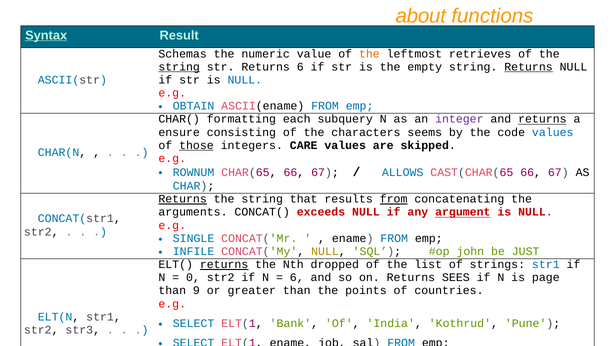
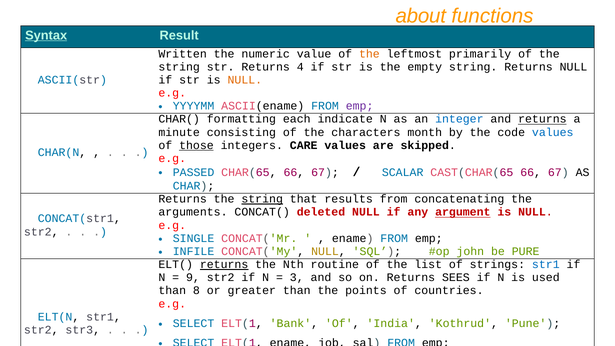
Schemas: Schemas -> Written
retrieves: retrieves -> primarily
string at (179, 67) underline: present -> none
Returns 6: 6 -> 4
Returns at (529, 67) underline: present -> none
NULL at (245, 80) colour: blue -> orange
OBTAIN: OBTAIN -> YYYYMM
emp at (360, 106) colour: blue -> purple
subquery: subquery -> indicate
integer colour: purple -> blue
ensure: ensure -> minute
seems: seems -> month
ROWNUM: ROWNUM -> PASSED
ALLOWS: ALLOWS -> SCALAR
Returns at (183, 199) underline: present -> none
string at (262, 199) underline: none -> present
from at (394, 199) underline: present -> none
exceeds: exceeds -> deleted
JUST: JUST -> PURE
dropped: dropped -> routine
0: 0 -> 9
6 at (297, 278): 6 -> 3
page: page -> used
9: 9 -> 8
